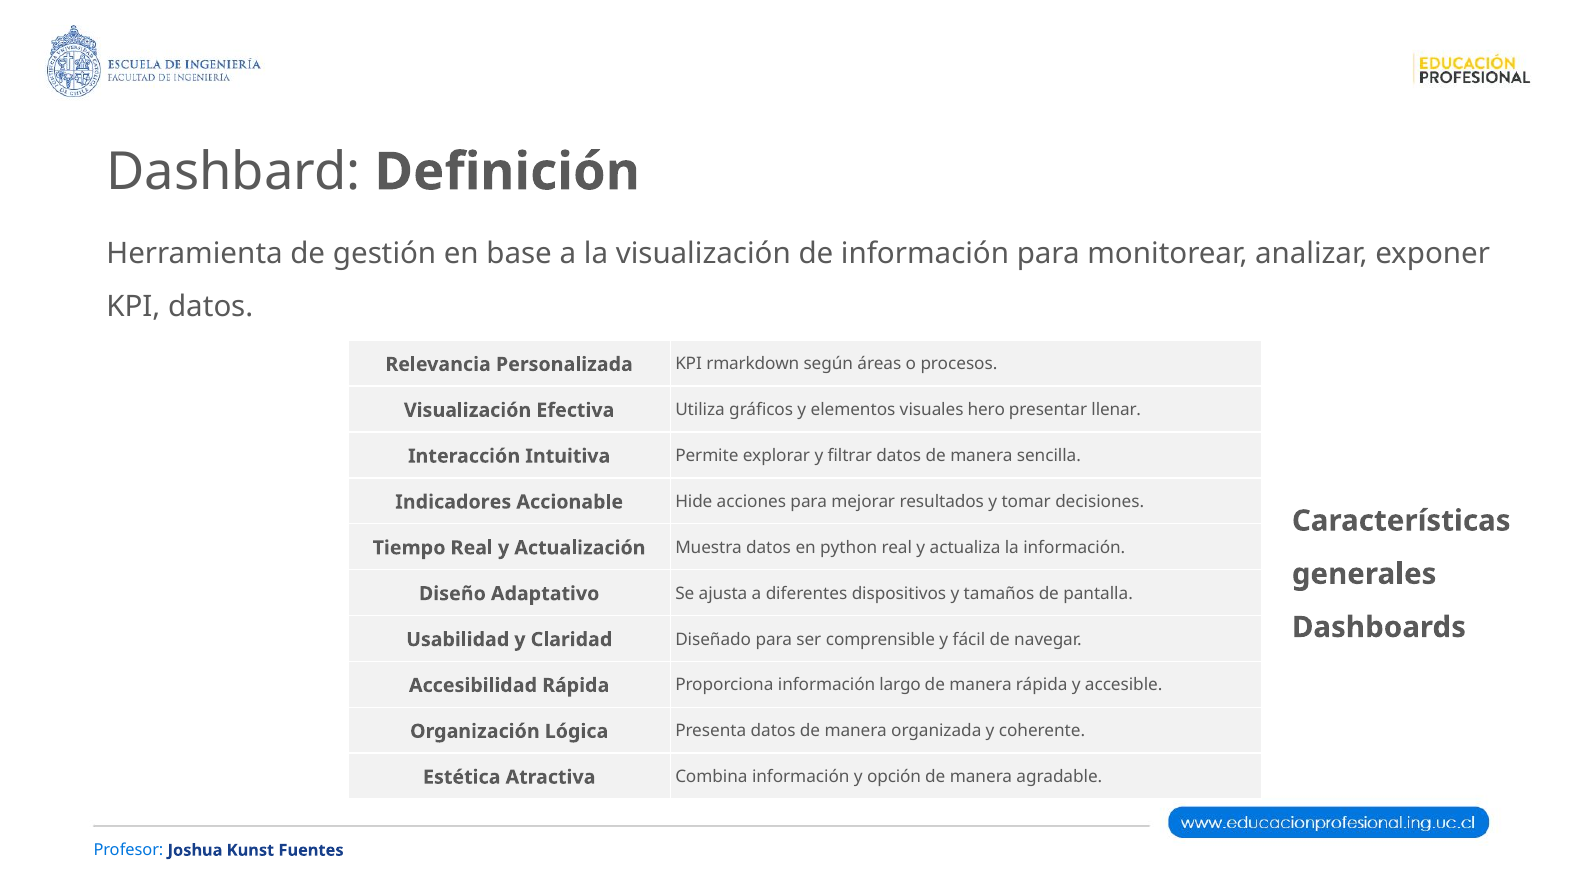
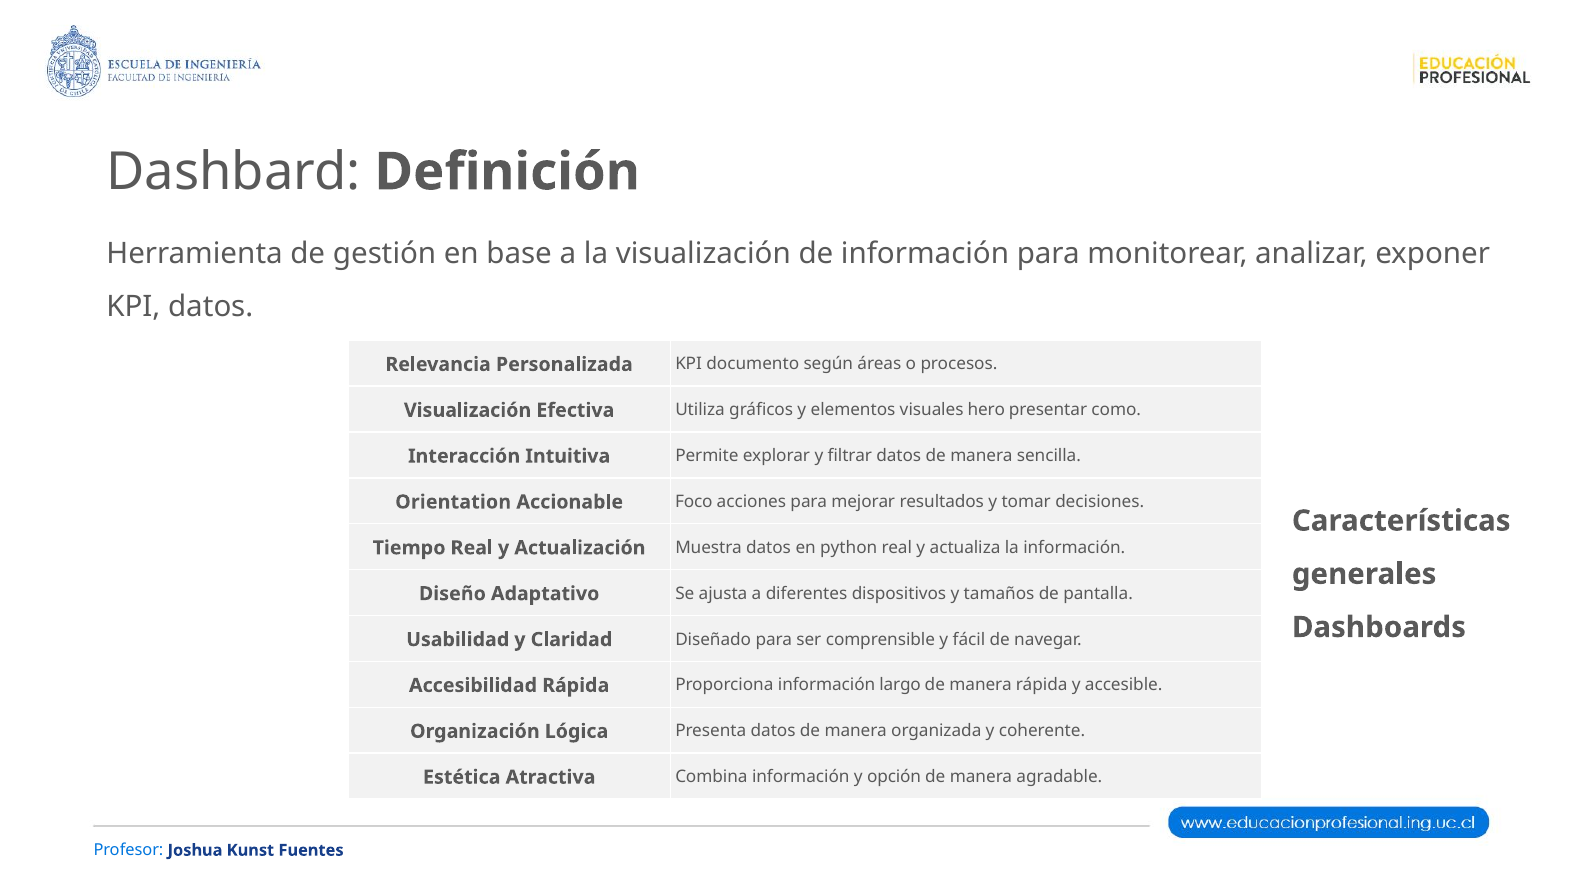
rmarkdown: rmarkdown -> documento
llenar: llenar -> como
Indicadores: Indicadores -> Orientation
Hide: Hide -> Foco
